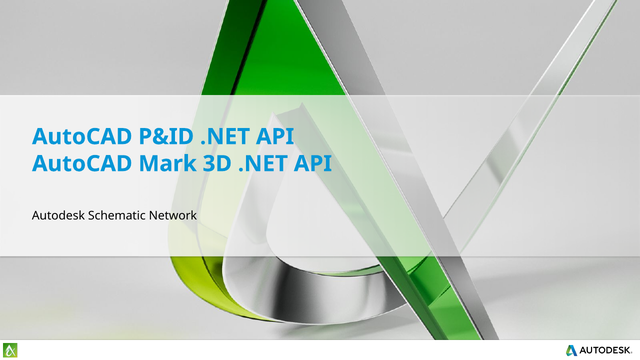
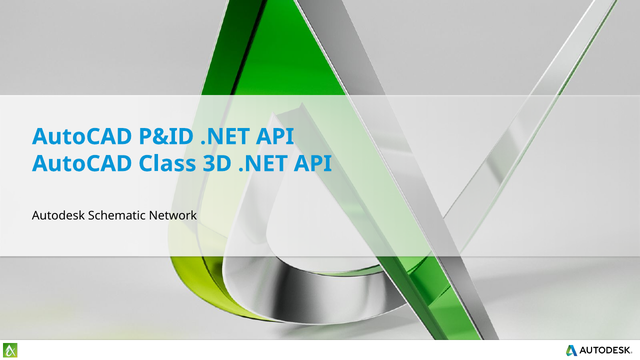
Mark: Mark -> Class
